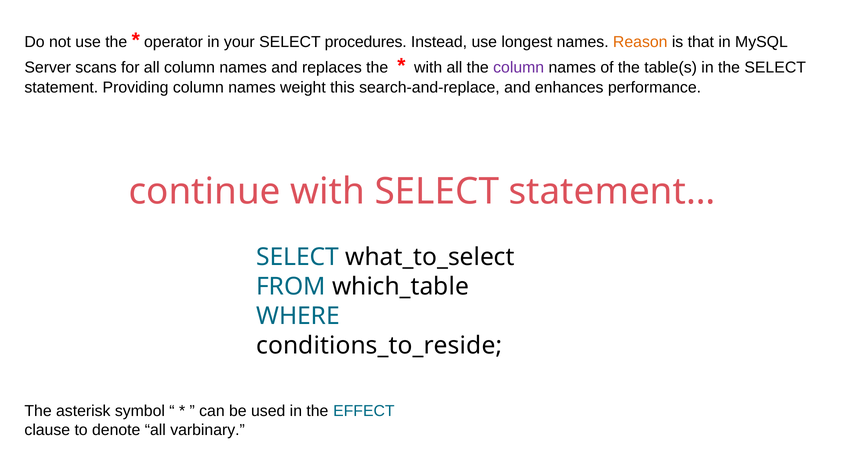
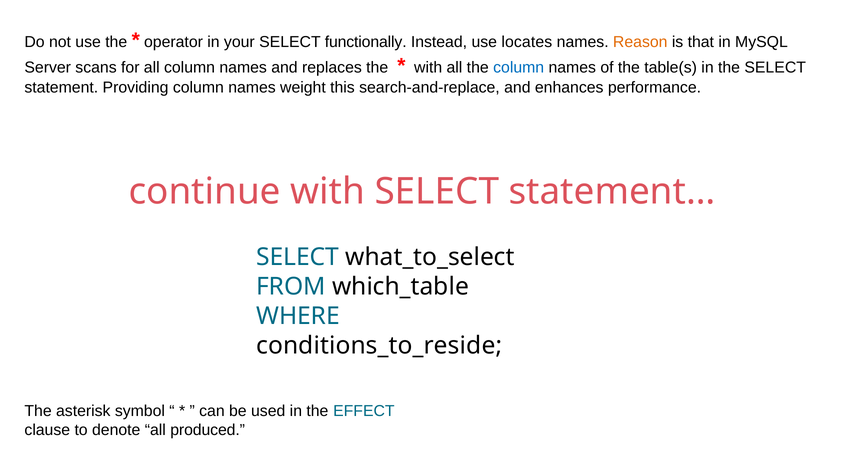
procedures: procedures -> functionally
longest: longest -> locates
column at (519, 67) colour: purple -> blue
varbinary: varbinary -> produced
